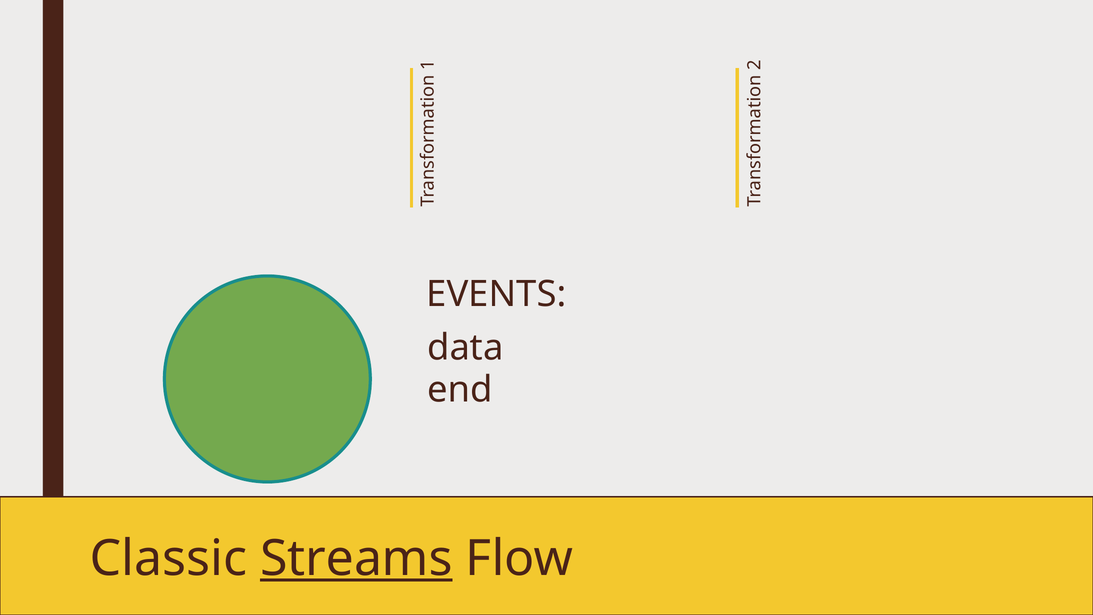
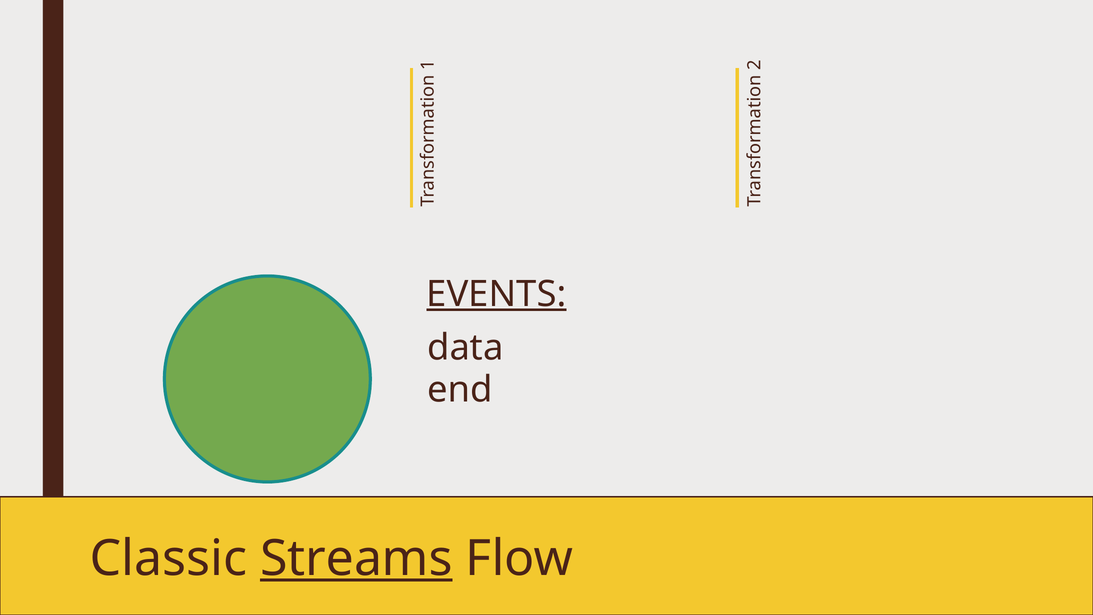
EVENTS underline: none -> present
